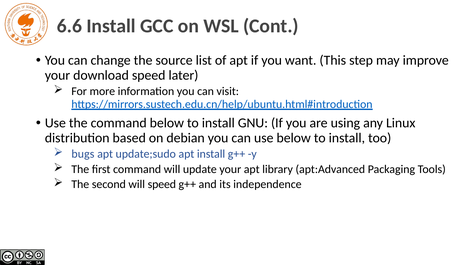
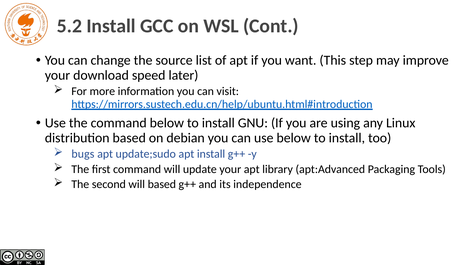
6.6: 6.6 -> 5.2
will speed: speed -> based
